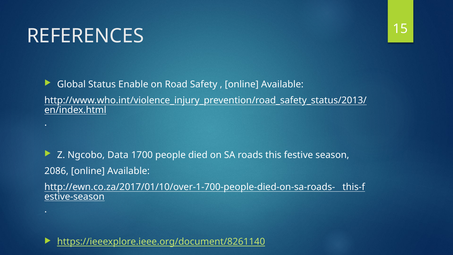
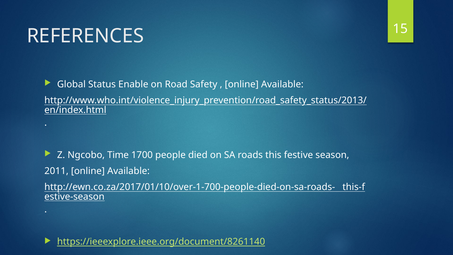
Data: Data -> Time
2086: 2086 -> 2011
